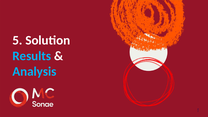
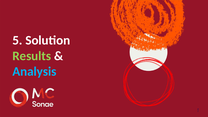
Results colour: light blue -> light green
